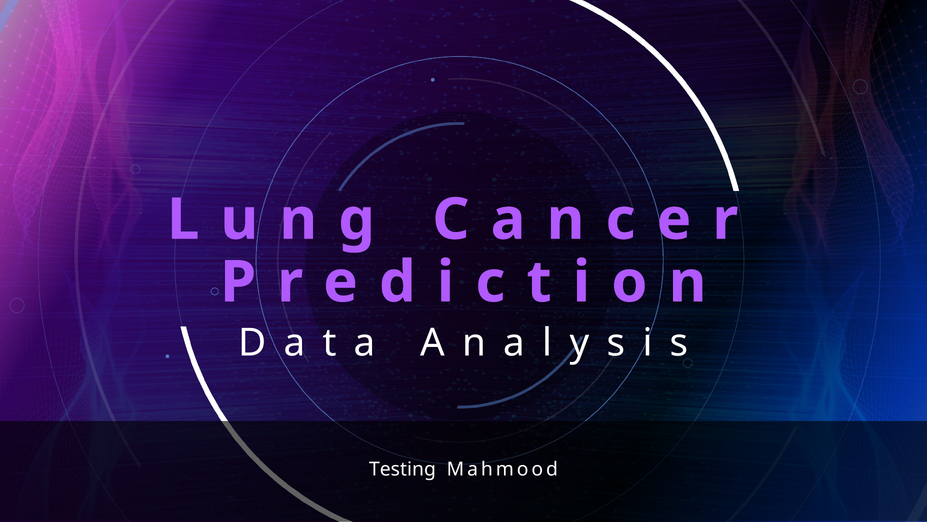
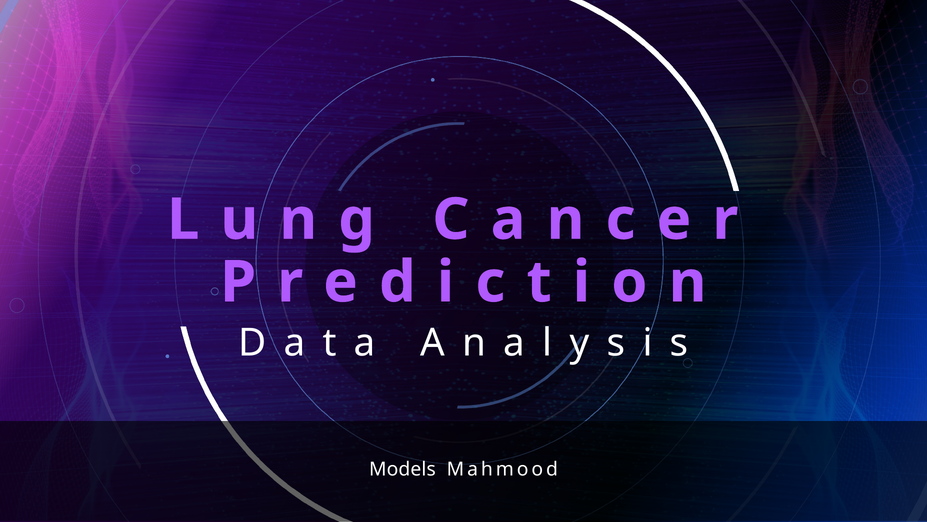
Testing: Testing -> Models
